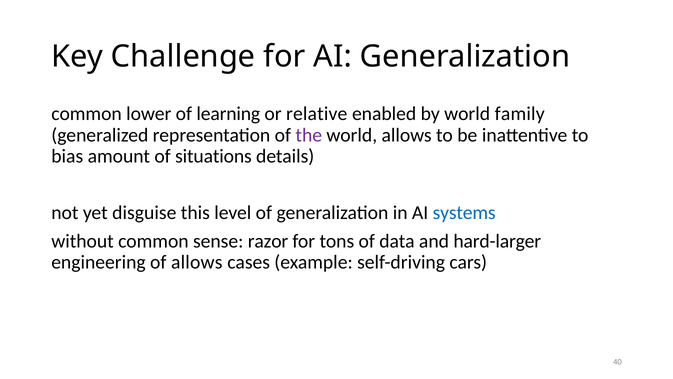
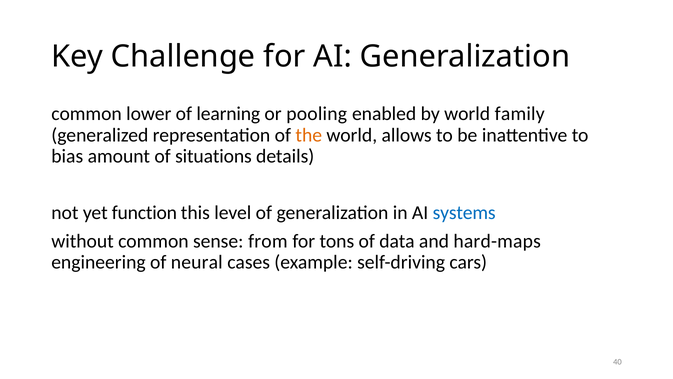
relative: relative -> pooling
the colour: purple -> orange
disguise: disguise -> function
razor: razor -> from
hard-larger: hard-larger -> hard-maps
of allows: allows -> neural
